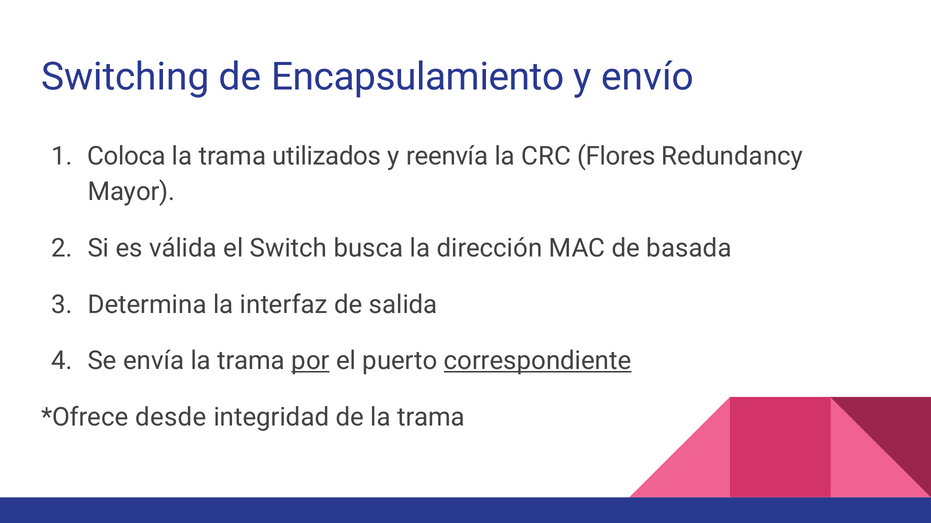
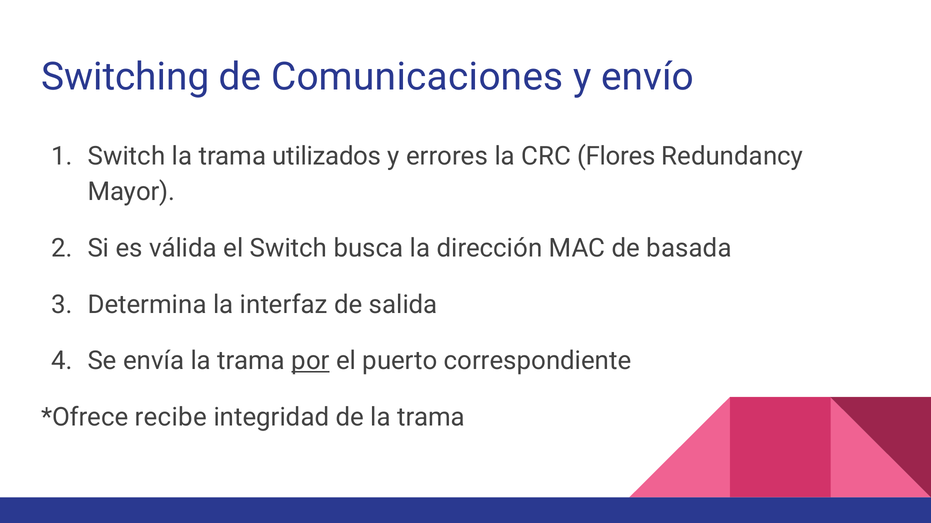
Encapsulamiento: Encapsulamiento -> Comunicaciones
Coloca at (127, 157): Coloca -> Switch
reenvía: reenvía -> errores
correspondiente underline: present -> none
desde: desde -> recibe
